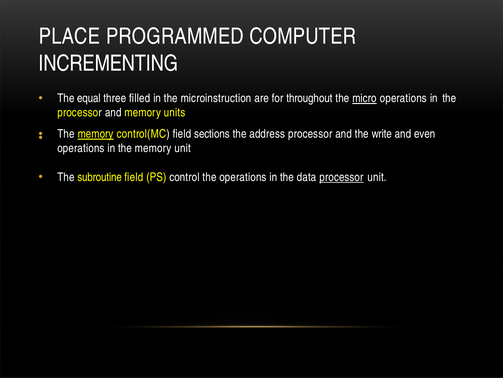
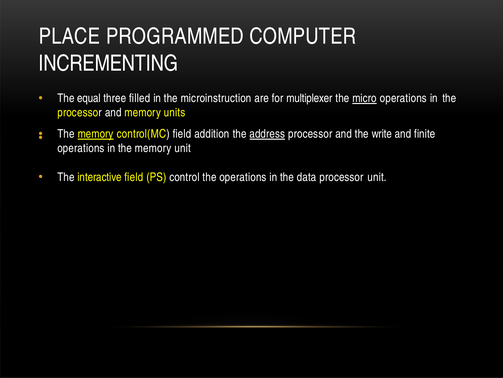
throughout: throughout -> multiplexer
sections: sections -> addition
address underline: none -> present
even: even -> finite
subroutine: subroutine -> interactive
processor at (341, 177) underline: present -> none
